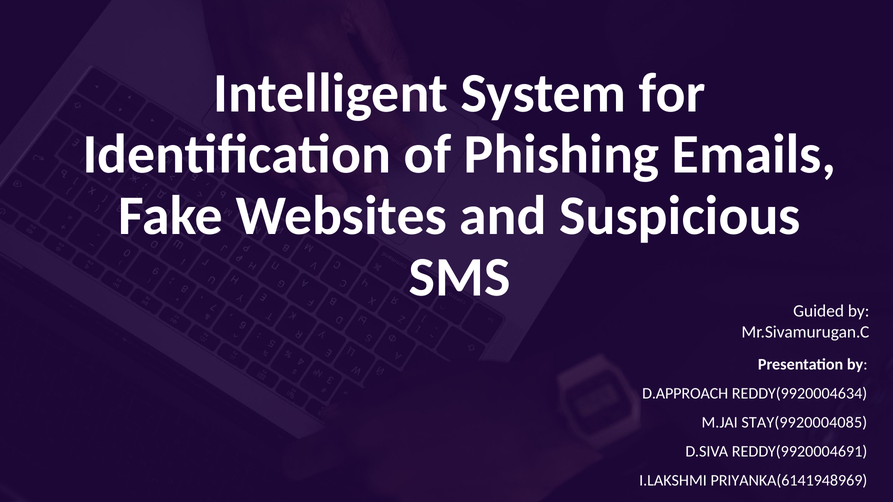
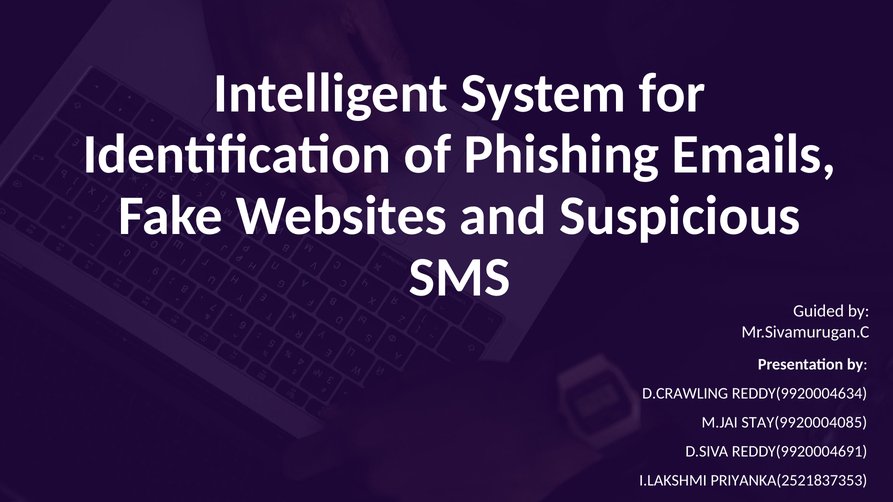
D.APPROACH: D.APPROACH -> D.CRAWLING
PRIYANKA(6141948969: PRIYANKA(6141948969 -> PRIYANKA(2521837353
